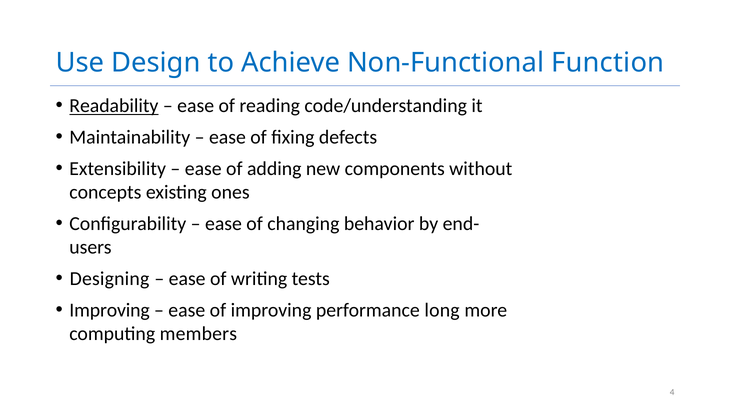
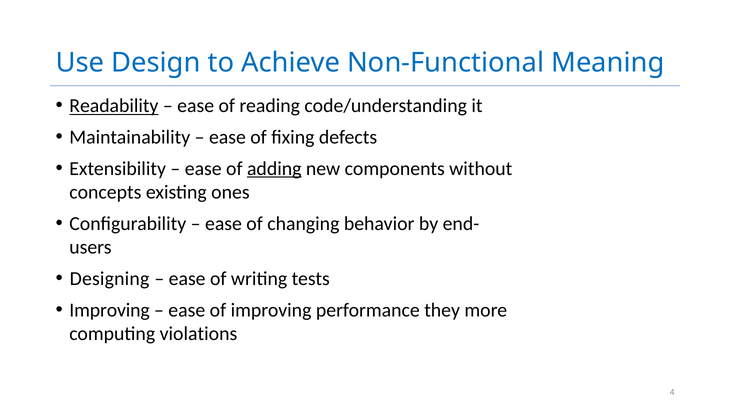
Function: Function -> Meaning
adding underline: none -> present
long: long -> they
members: members -> violations
